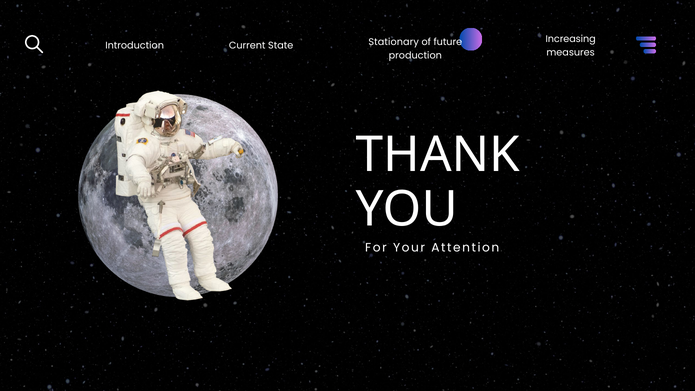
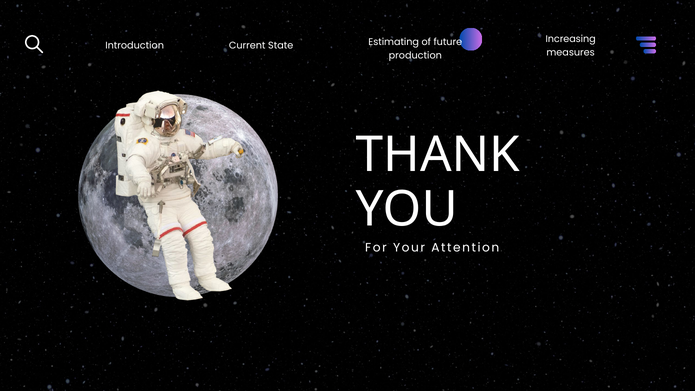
Stationary: Stationary -> Estimating
